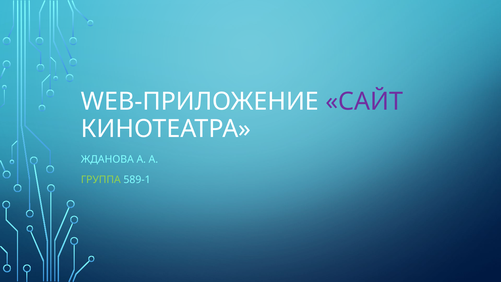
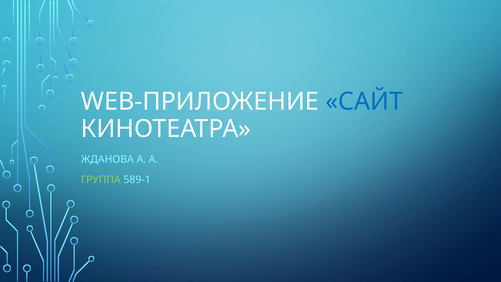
САЙТ colour: purple -> blue
